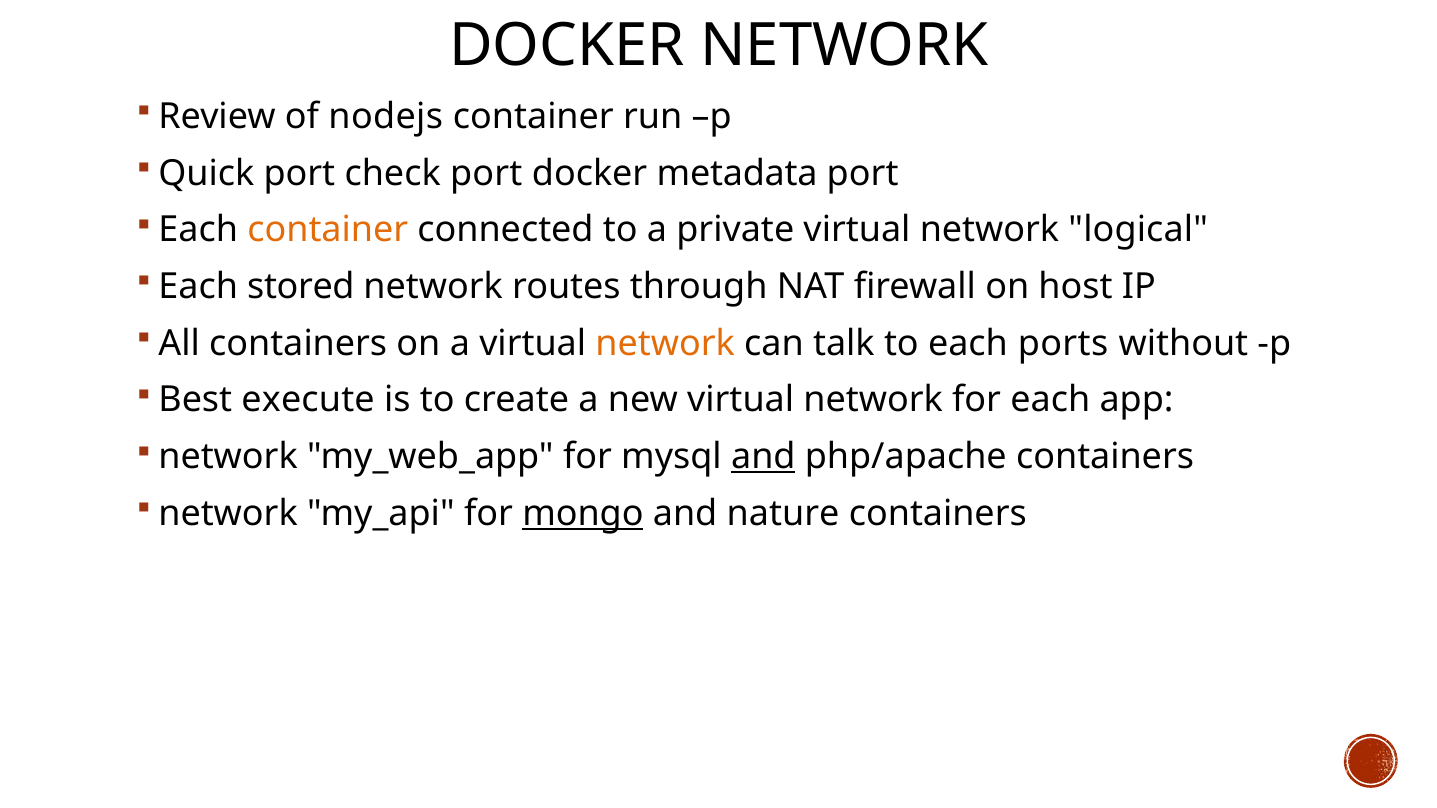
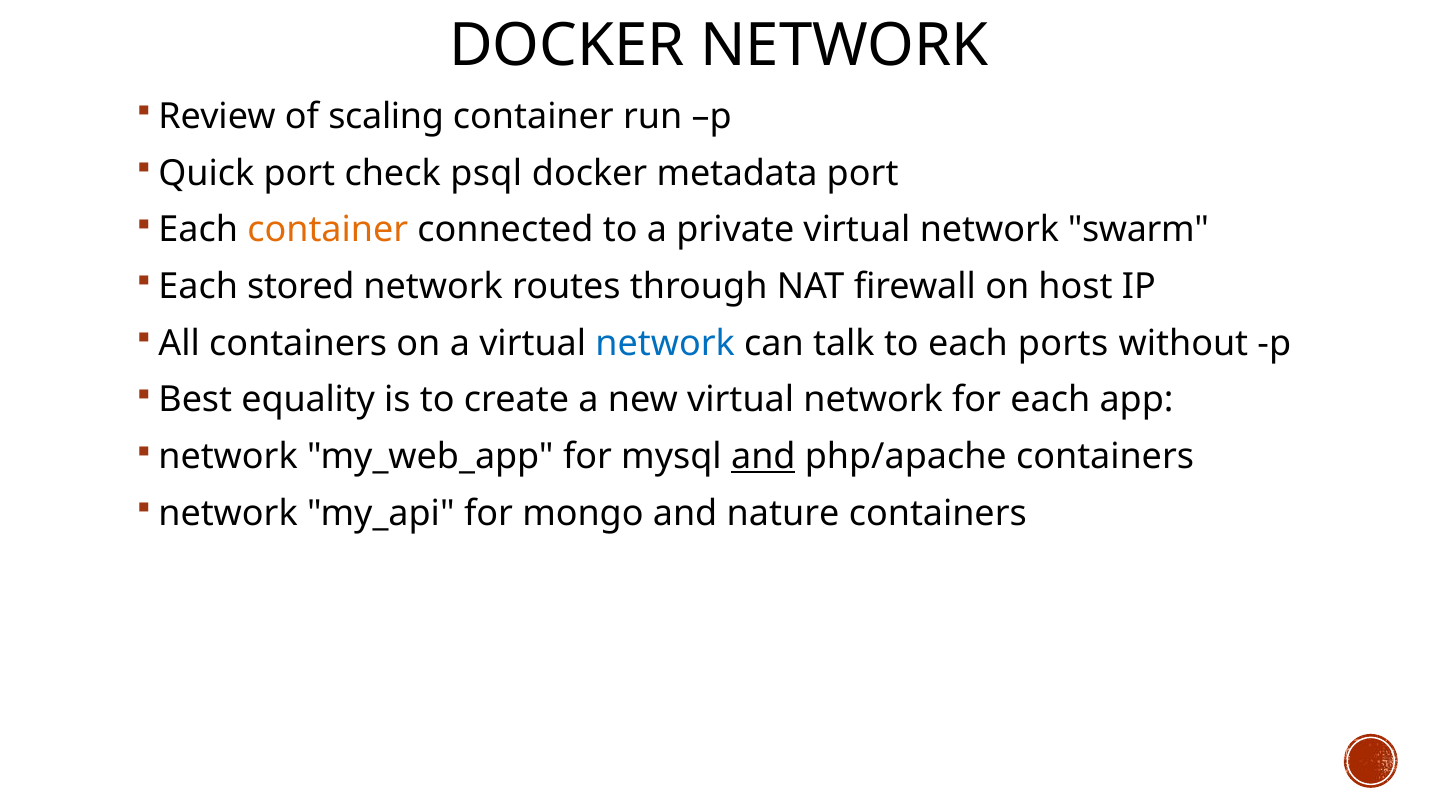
nodejs: nodejs -> scaling
check port: port -> psql
logical: logical -> swarm
network at (665, 343) colour: orange -> blue
execute: execute -> equality
mongo underline: present -> none
